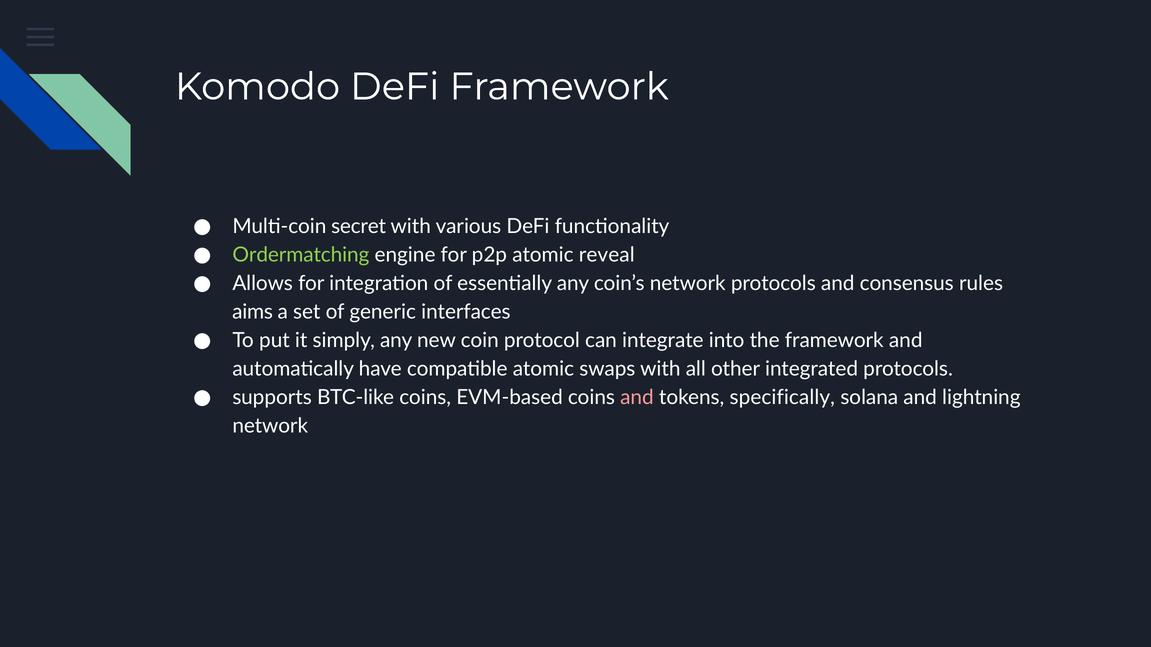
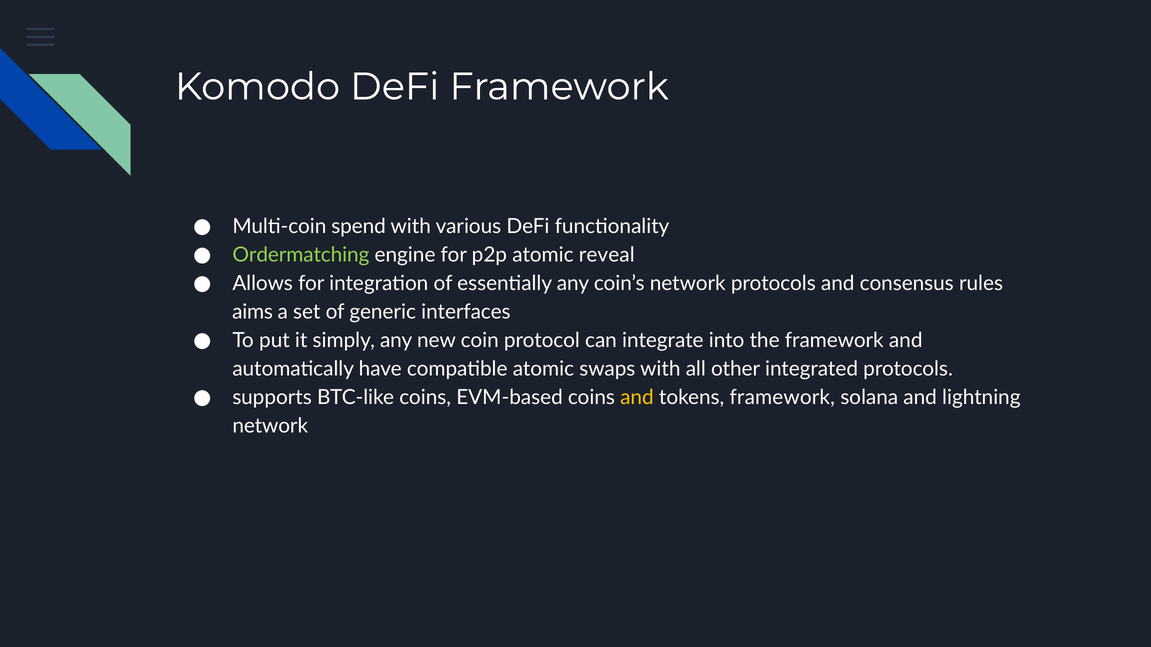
secret: secret -> spend
and at (637, 398) colour: pink -> yellow
tokens specifically: specifically -> framework
